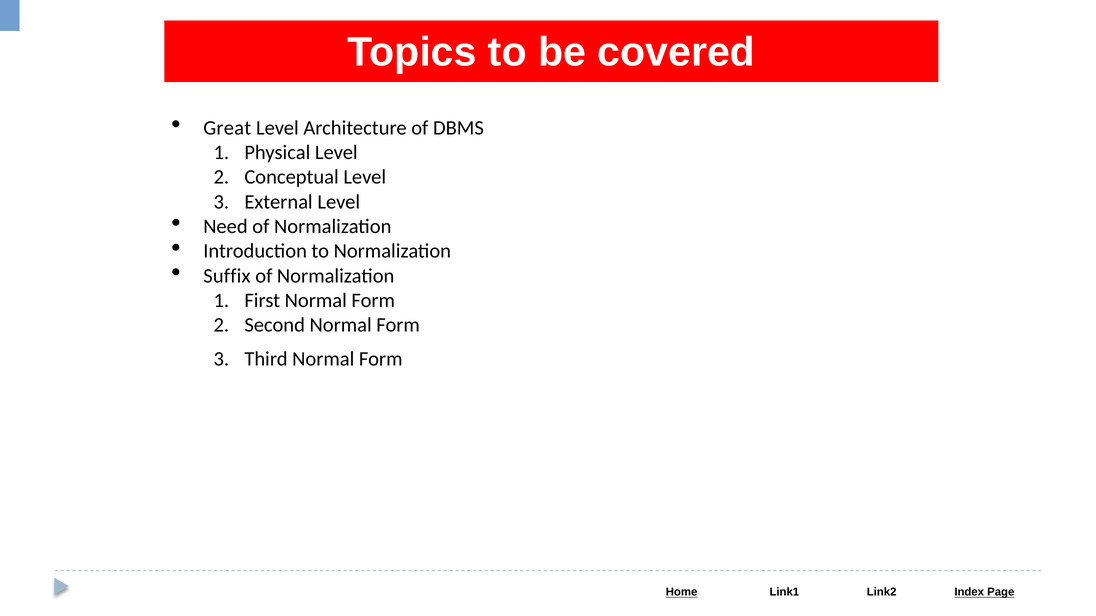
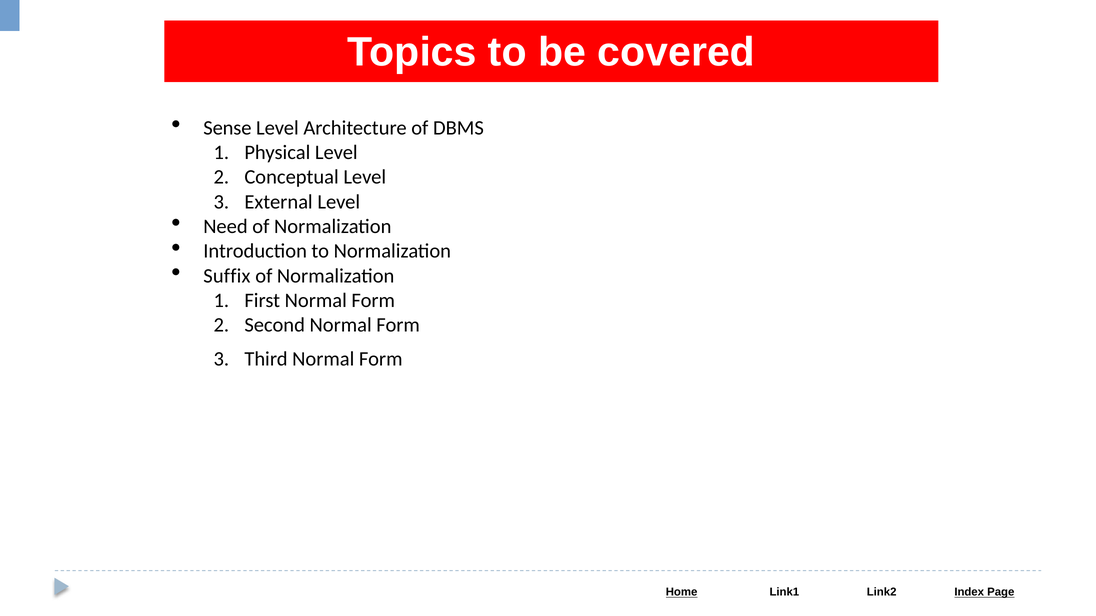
Great: Great -> Sense
